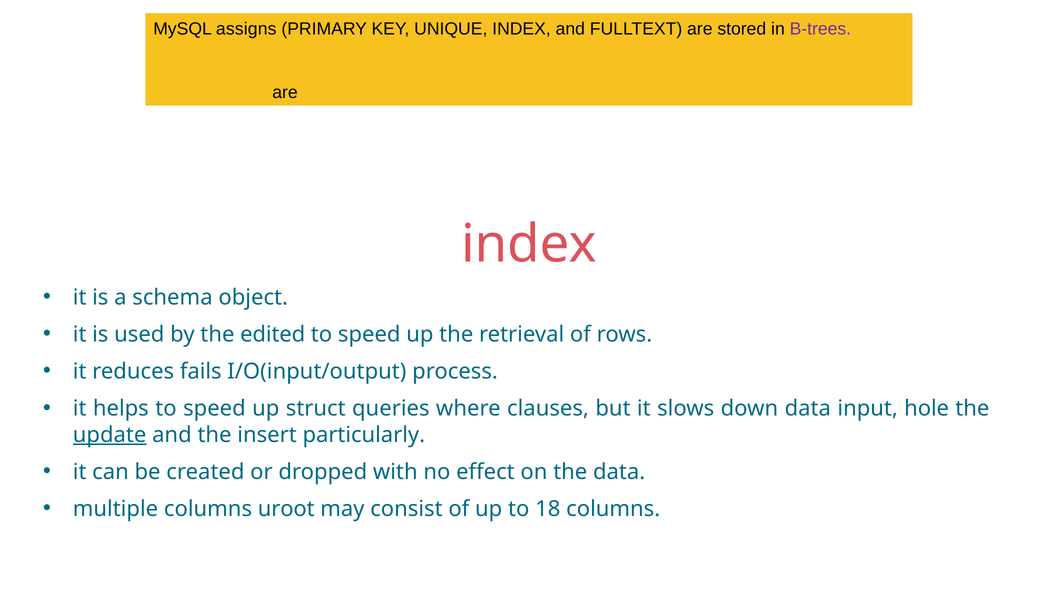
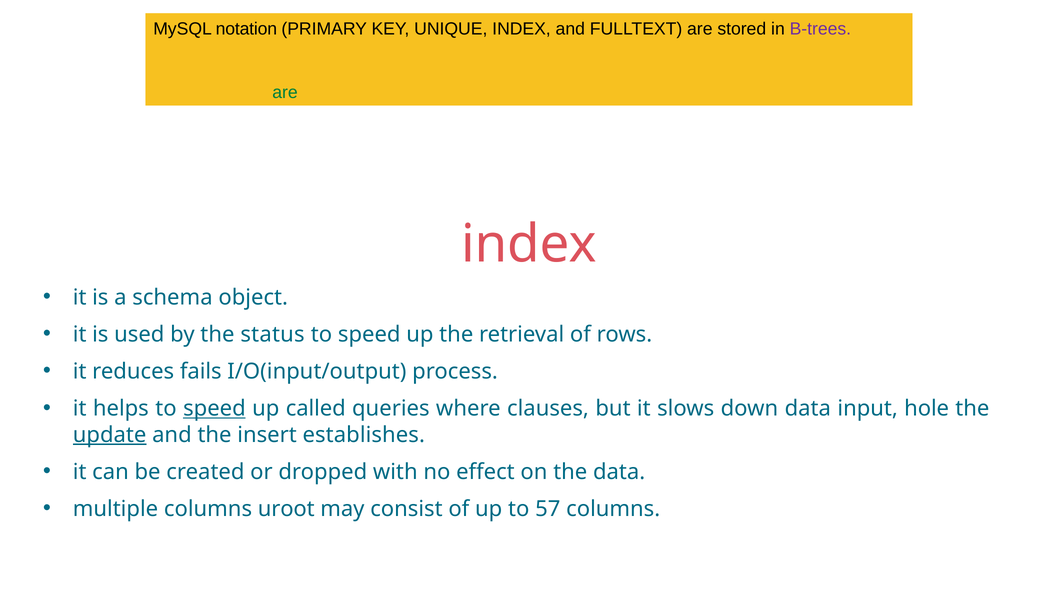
assigns: assigns -> notation
are at (285, 92) colour: black -> green
edited: edited -> status
speed at (214, 409) underline: none -> present
struct: struct -> called
particularly: particularly -> establishes
18: 18 -> 57
